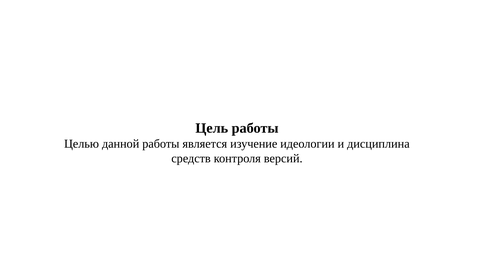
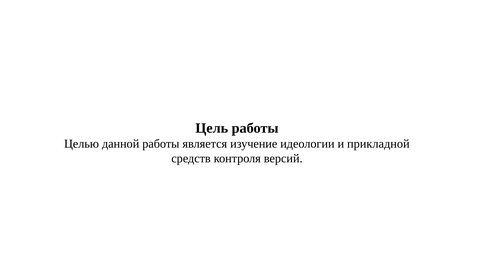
дисциплина: дисциплина -> прикладной
